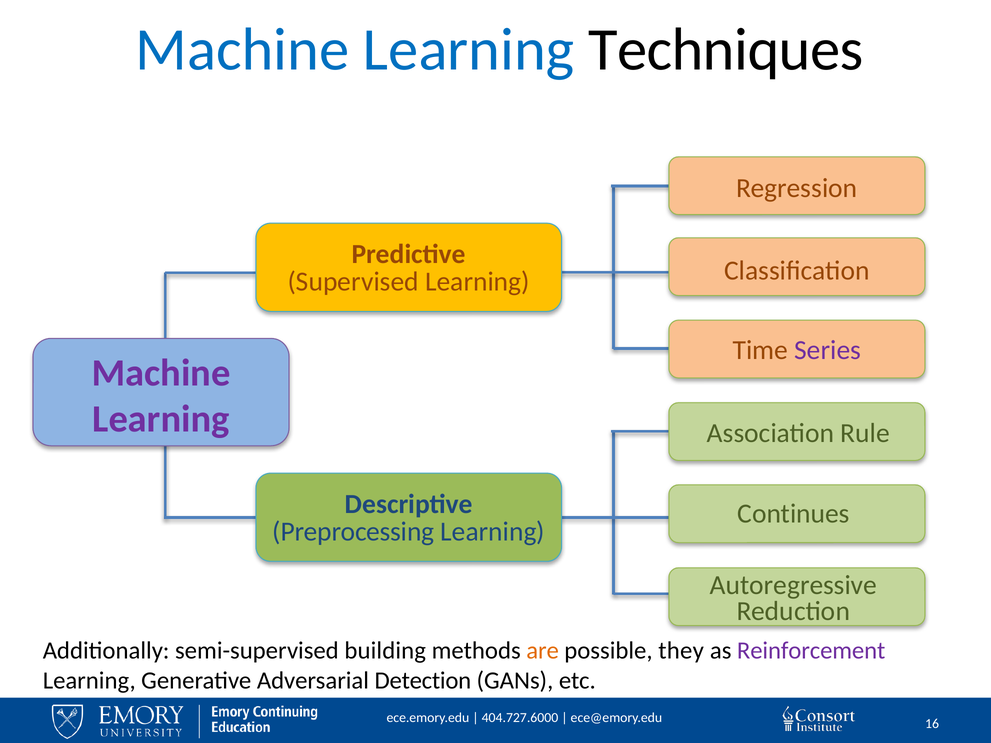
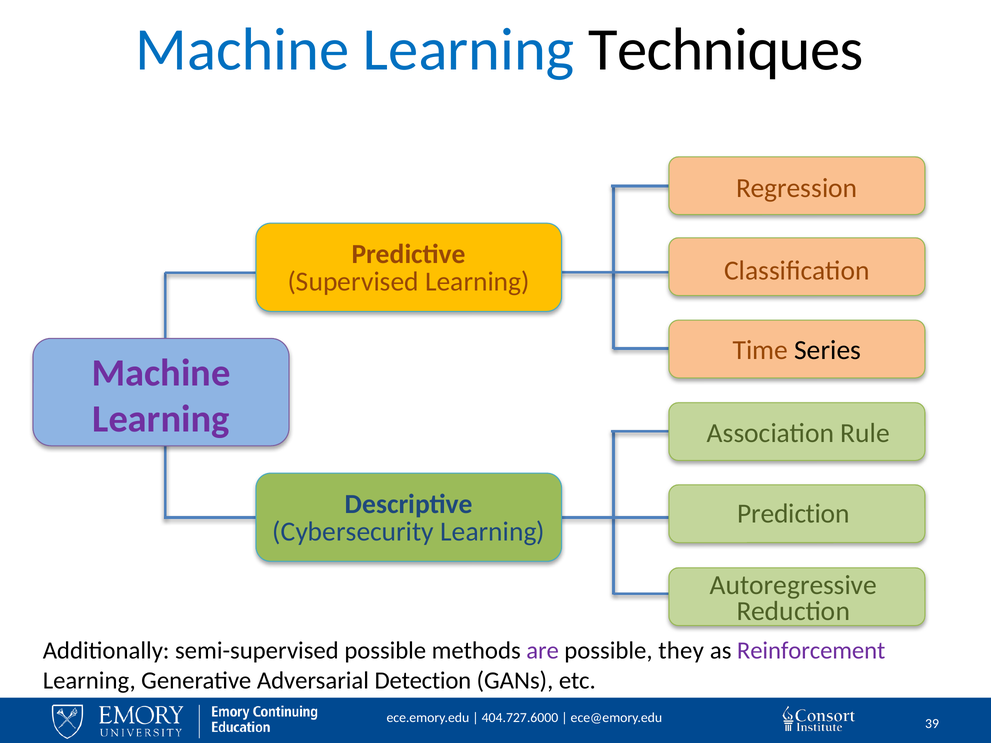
Series colour: purple -> black
Continues: Continues -> Prediction
Preprocessing: Preprocessing -> Cybersecurity
semi-supervised building: building -> possible
are colour: orange -> purple
16: 16 -> 39
